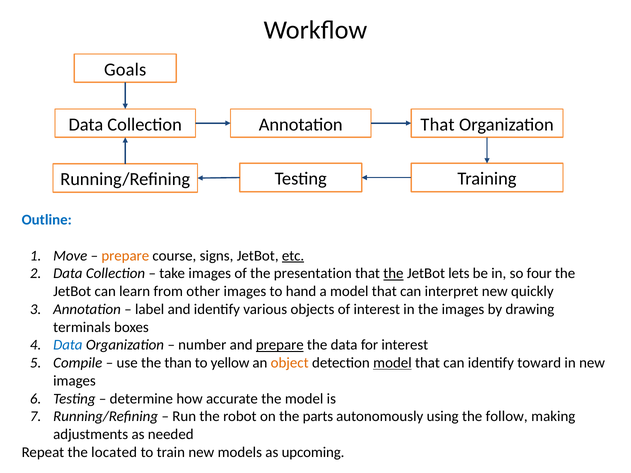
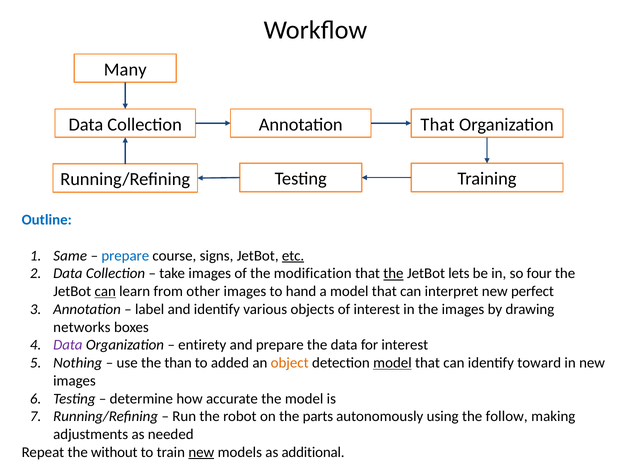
Goals: Goals -> Many
Move: Move -> Same
prepare at (125, 256) colour: orange -> blue
presentation: presentation -> modification
can at (105, 292) underline: none -> present
quickly: quickly -> perfect
terminals: terminals -> networks
Data at (68, 345) colour: blue -> purple
number: number -> entirety
prepare at (280, 345) underline: present -> none
Compile: Compile -> Nothing
yellow: yellow -> added
located: located -> without
new at (201, 453) underline: none -> present
upcoming: upcoming -> additional
